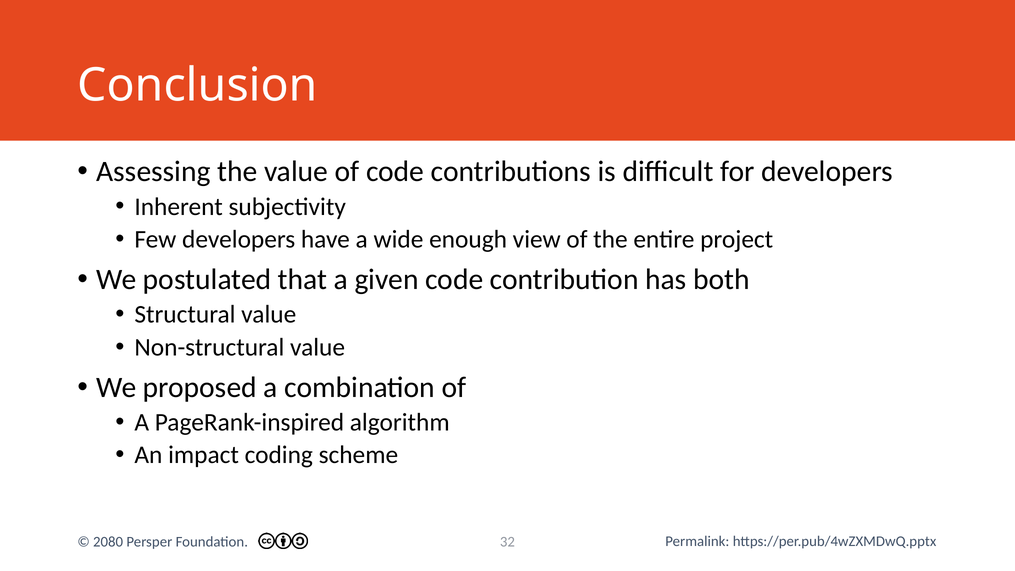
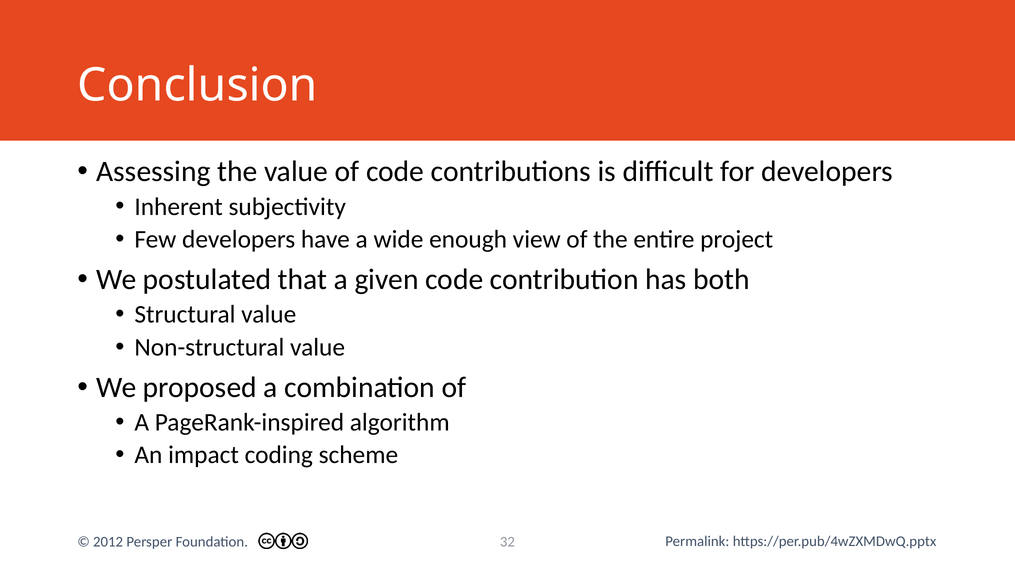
2080: 2080 -> 2012
